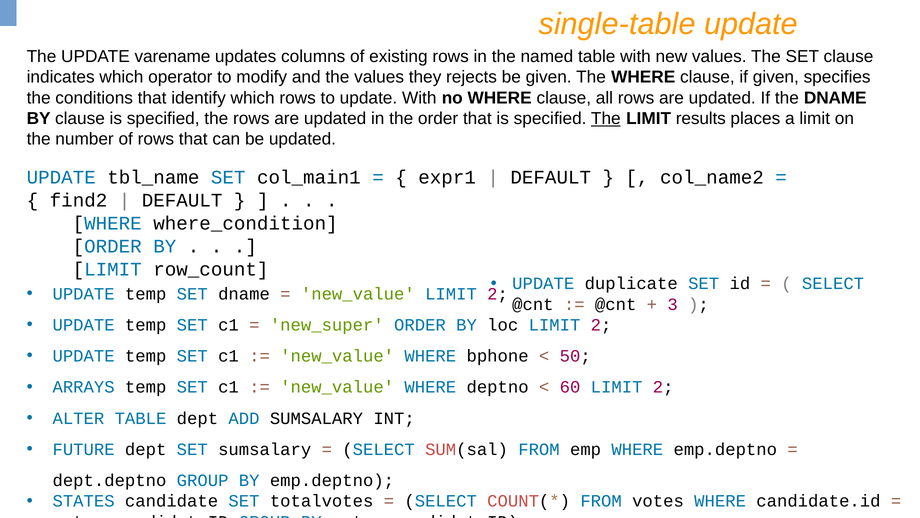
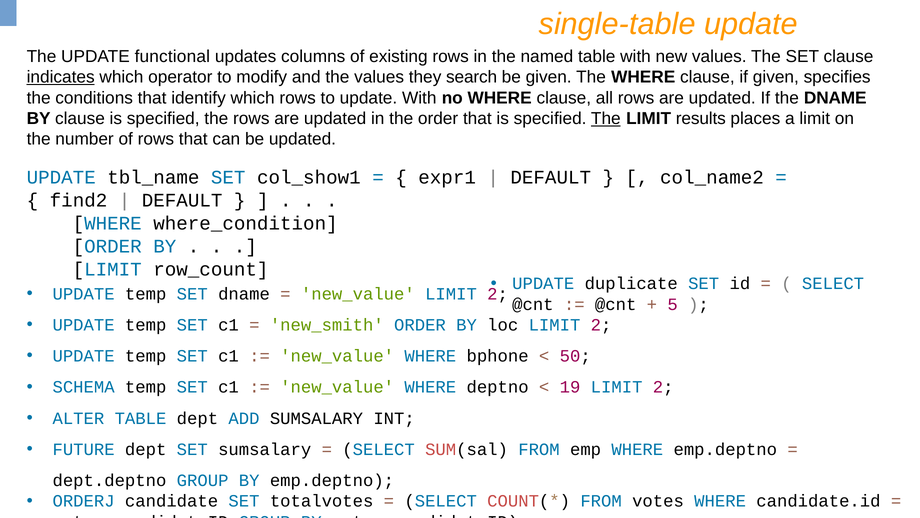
varename: varename -> functional
indicates underline: none -> present
rejects: rejects -> search
col_main1: col_main1 -> col_show1
3: 3 -> 5
new_super: new_super -> new_smith
ARRAYS: ARRAYS -> SCHEMA
60: 60 -> 19
STATES: STATES -> ORDERJ
